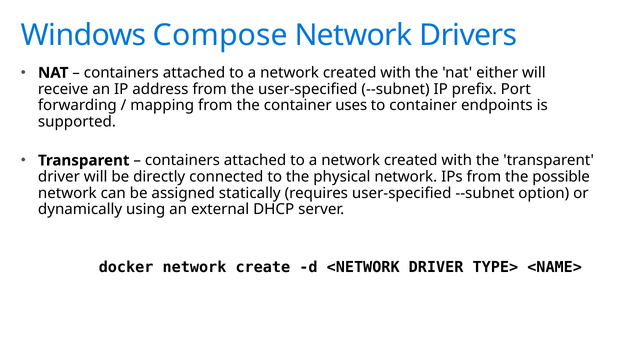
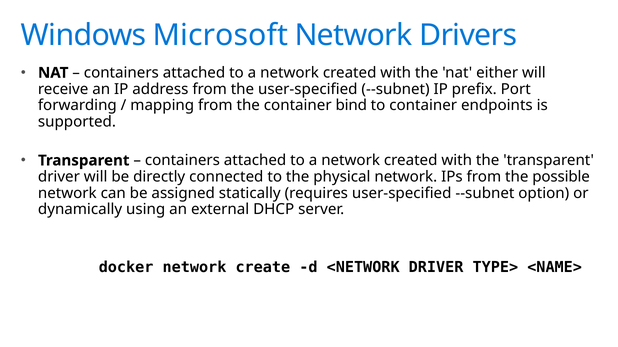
Compose: Compose -> Microsoft
uses: uses -> bind
